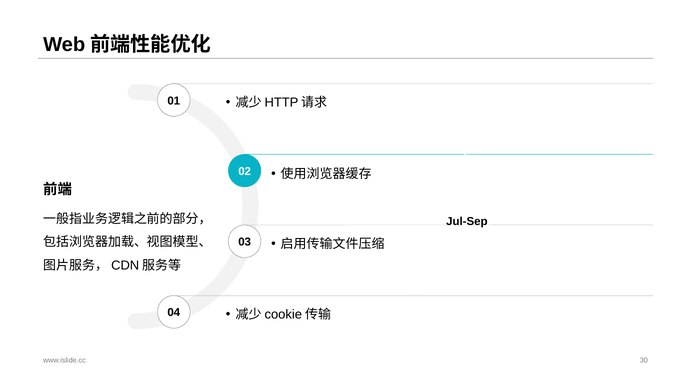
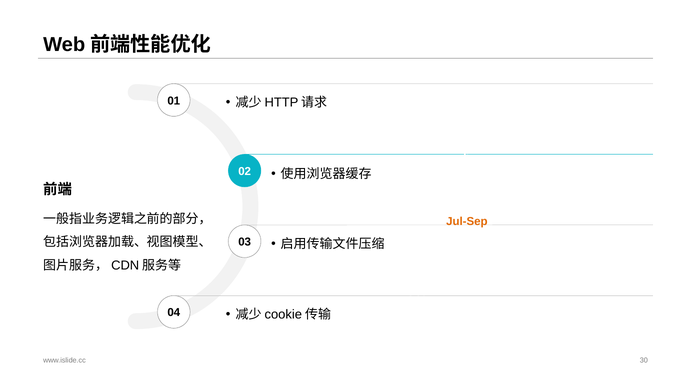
Jul-Sep colour: black -> orange
